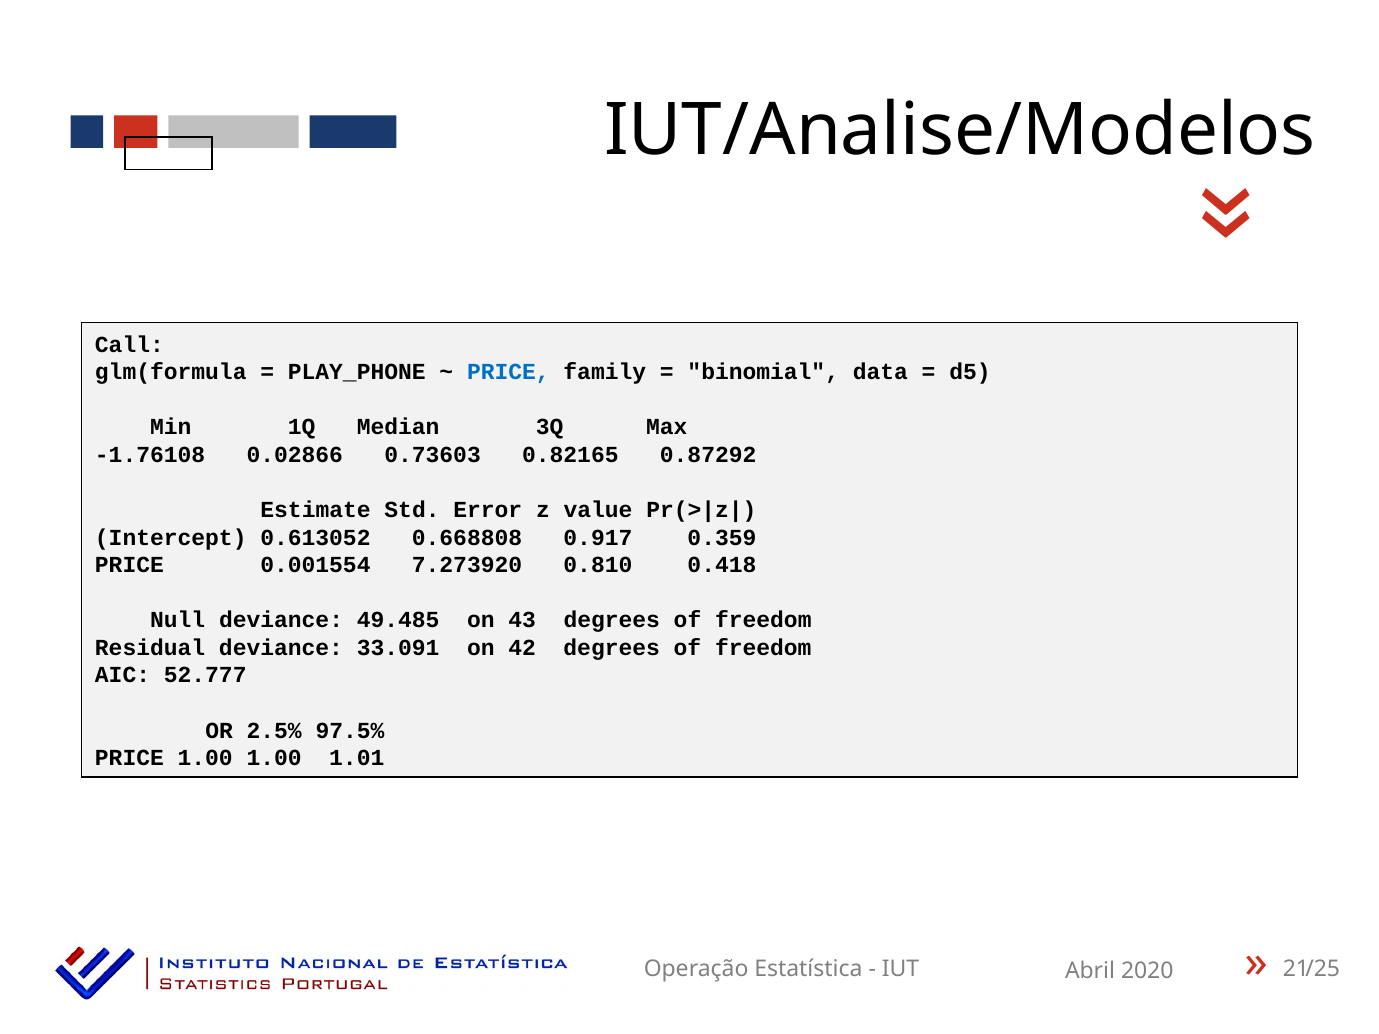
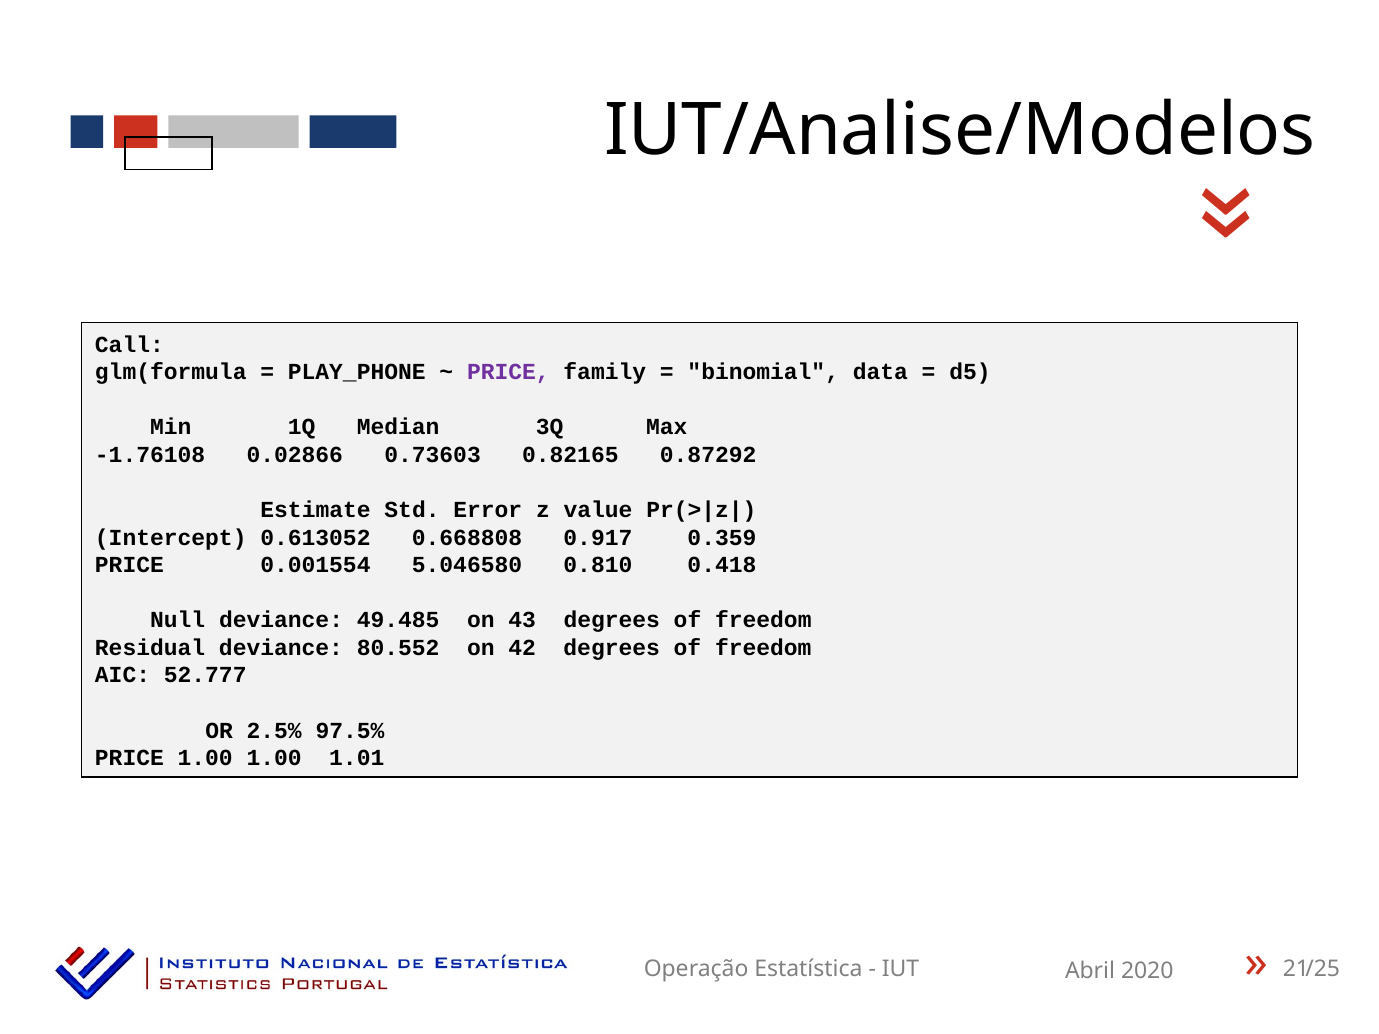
PRICE at (508, 372) colour: blue -> purple
7.273920: 7.273920 -> 5.046580
33.091: 33.091 -> 80.552
